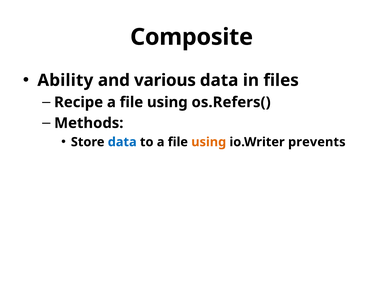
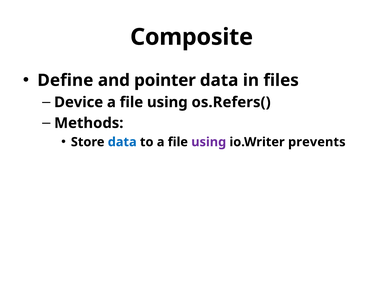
Ability: Ability -> Define
various: various -> pointer
Recipe: Recipe -> Device
using at (209, 142) colour: orange -> purple
